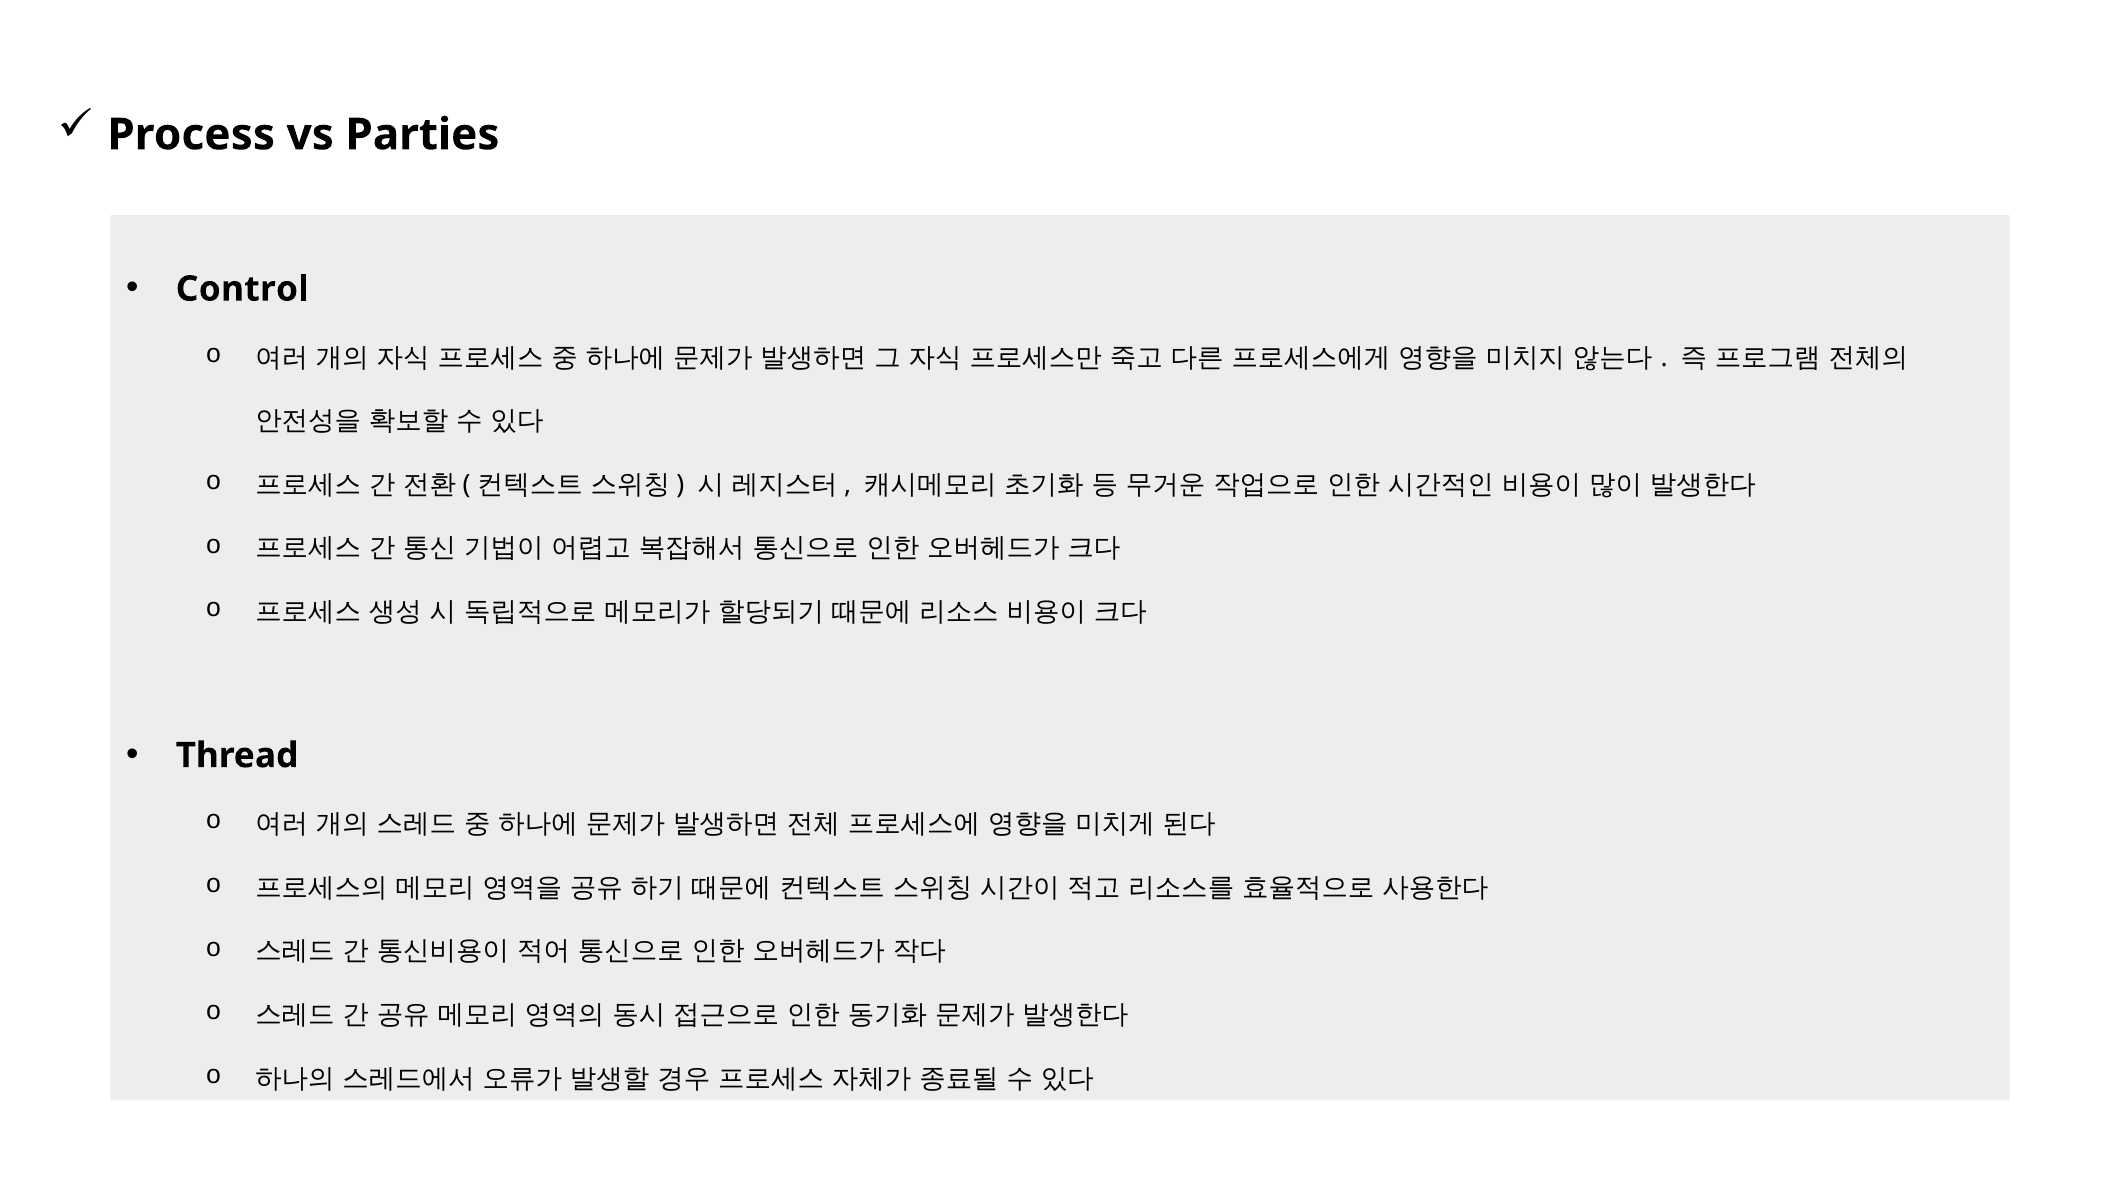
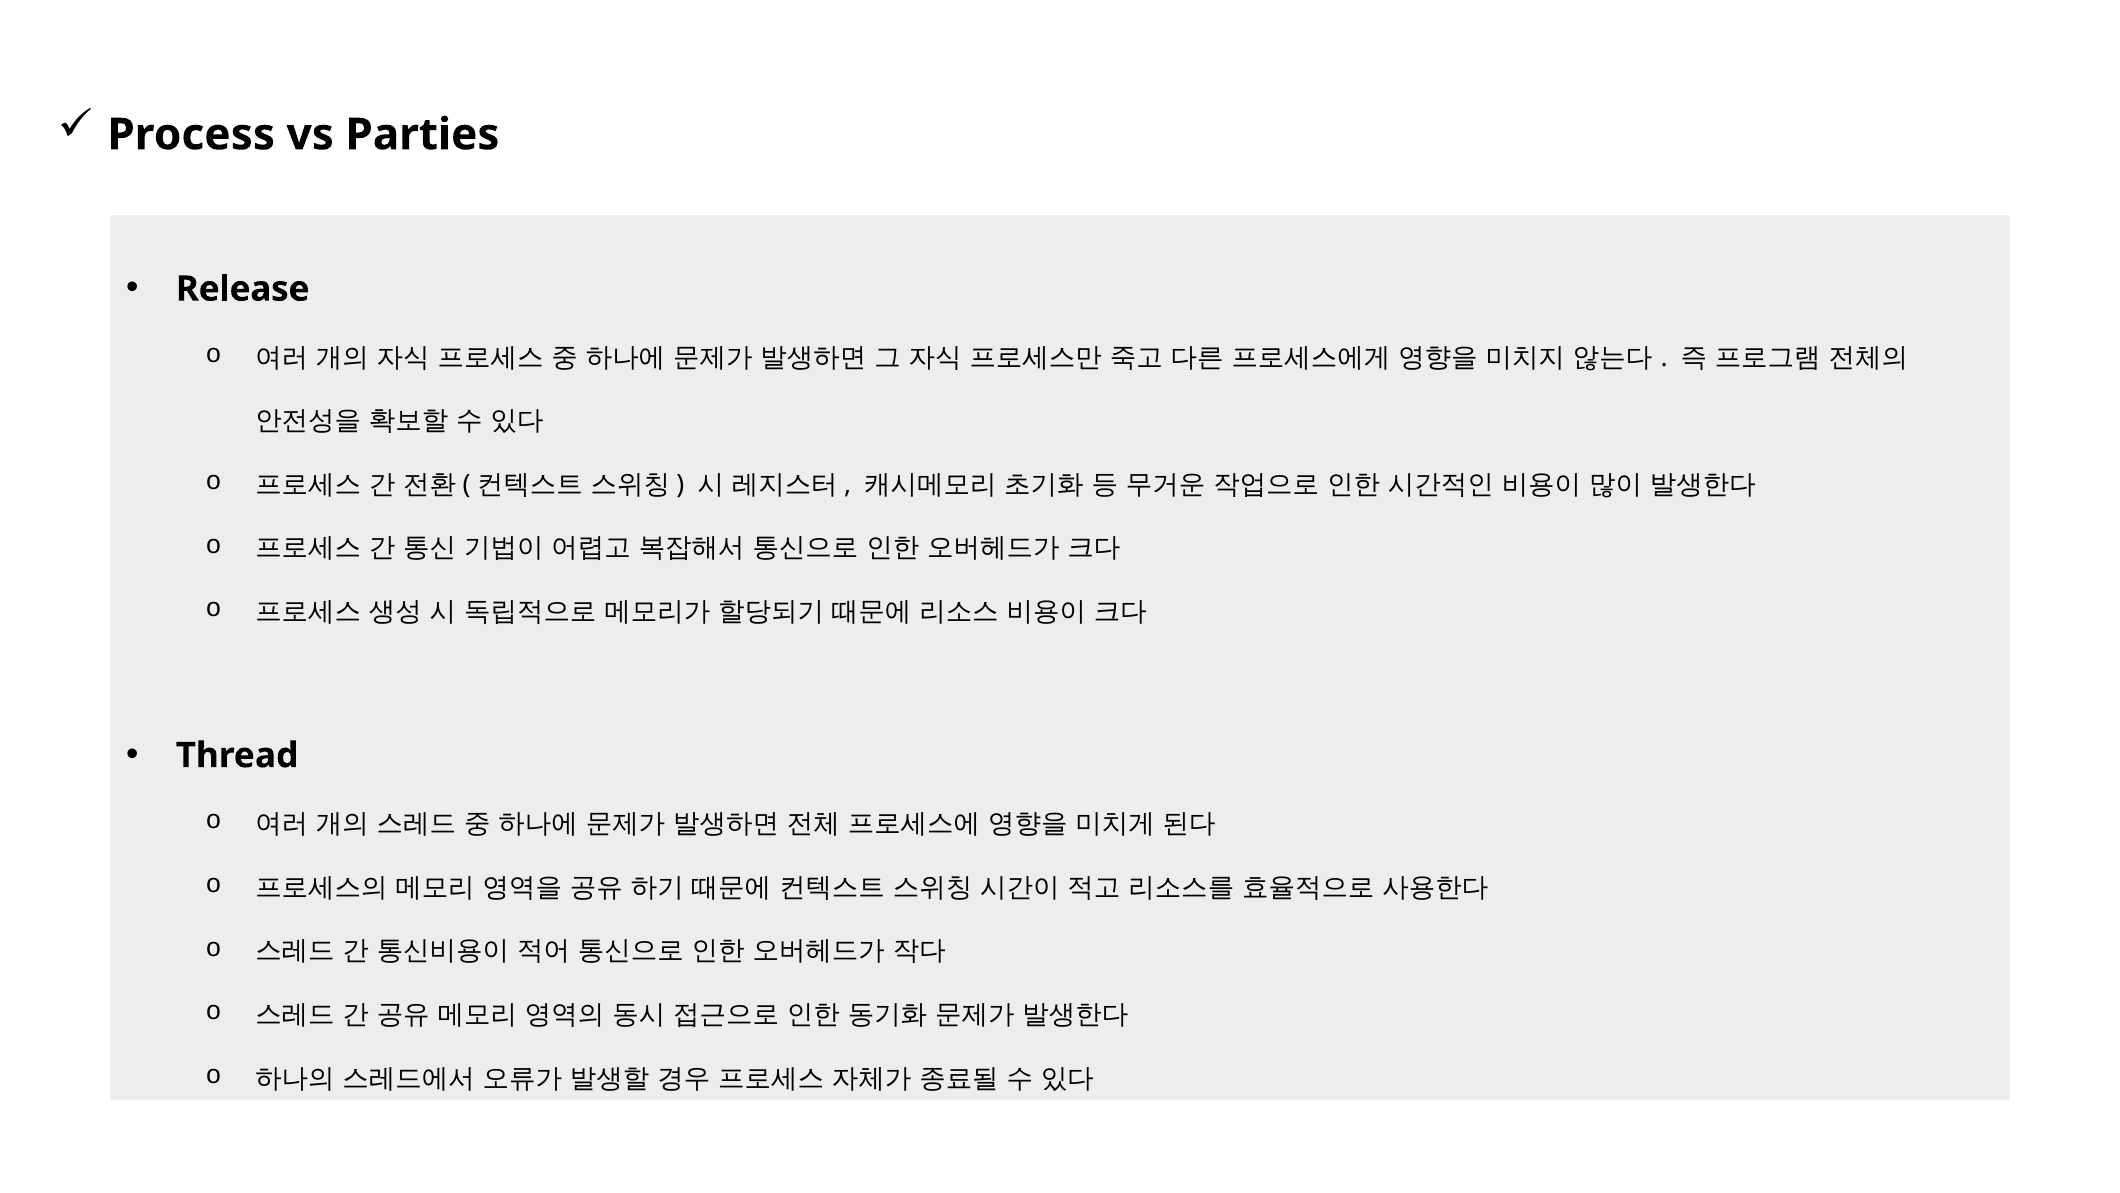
Control: Control -> Release
